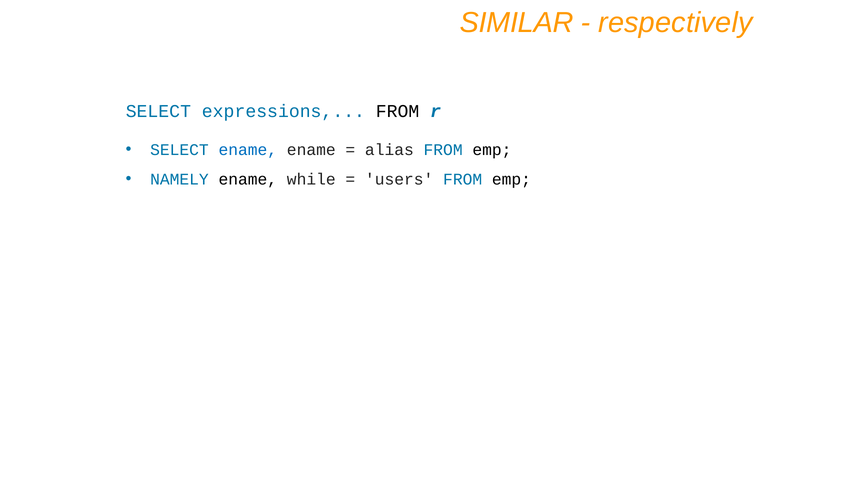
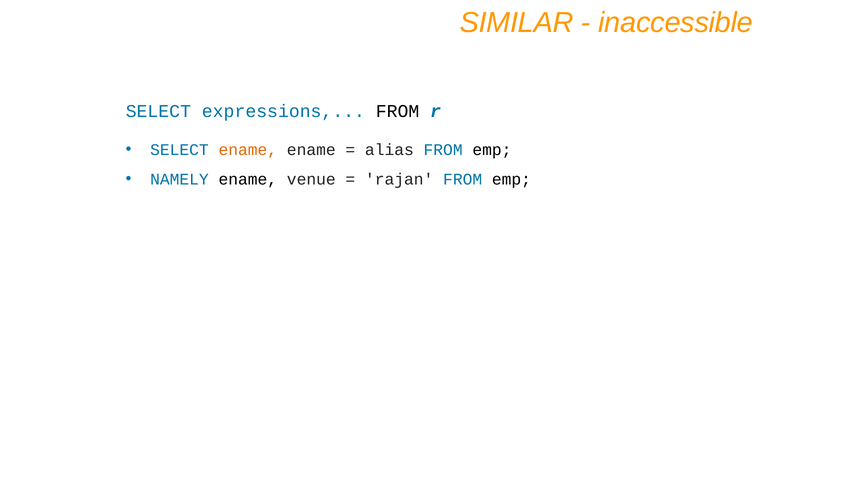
respectively: respectively -> inaccessible
ename at (248, 150) colour: blue -> orange
while: while -> venue
users: users -> rajan
